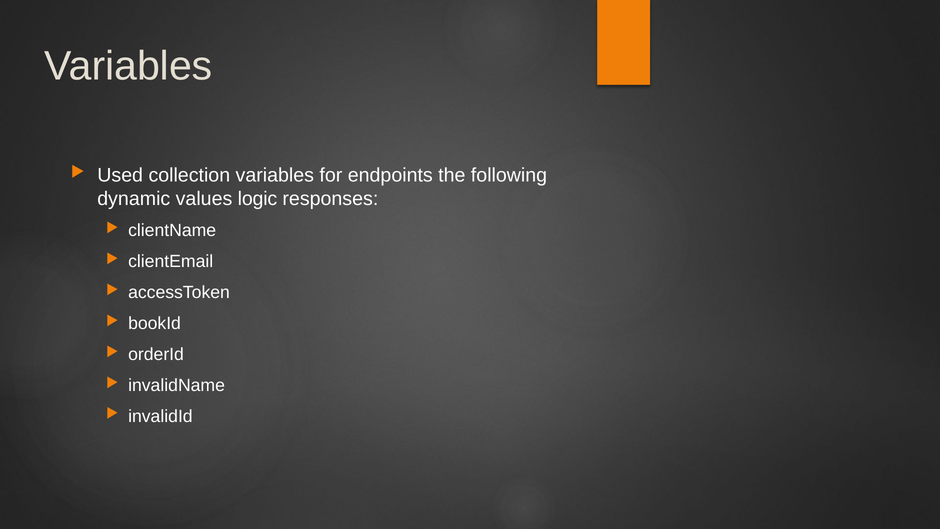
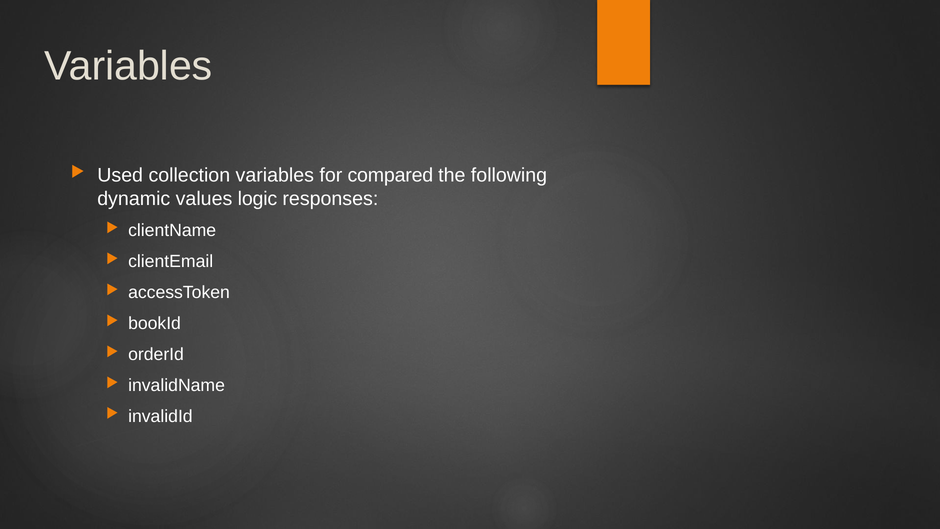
endpoints: endpoints -> compared
